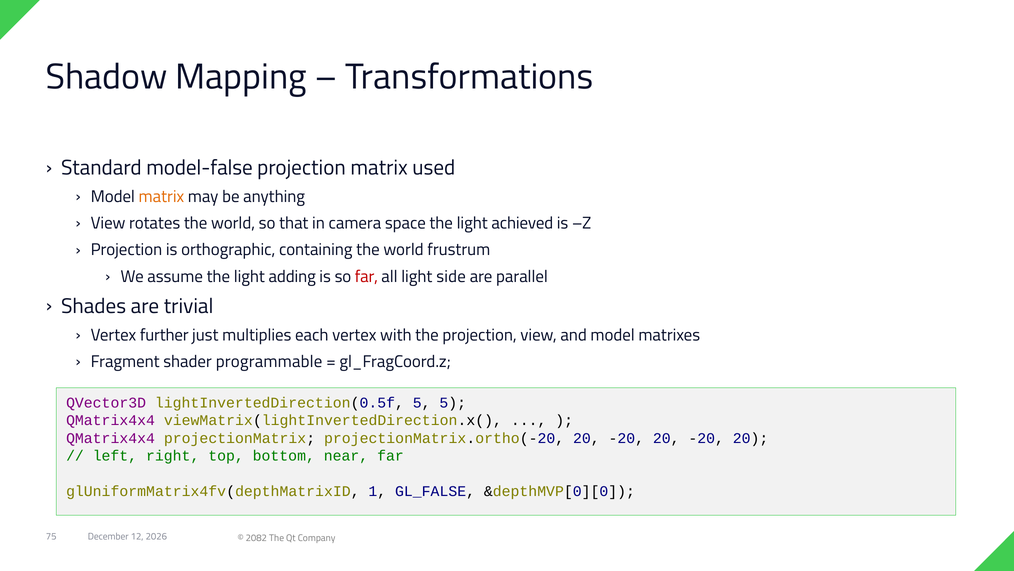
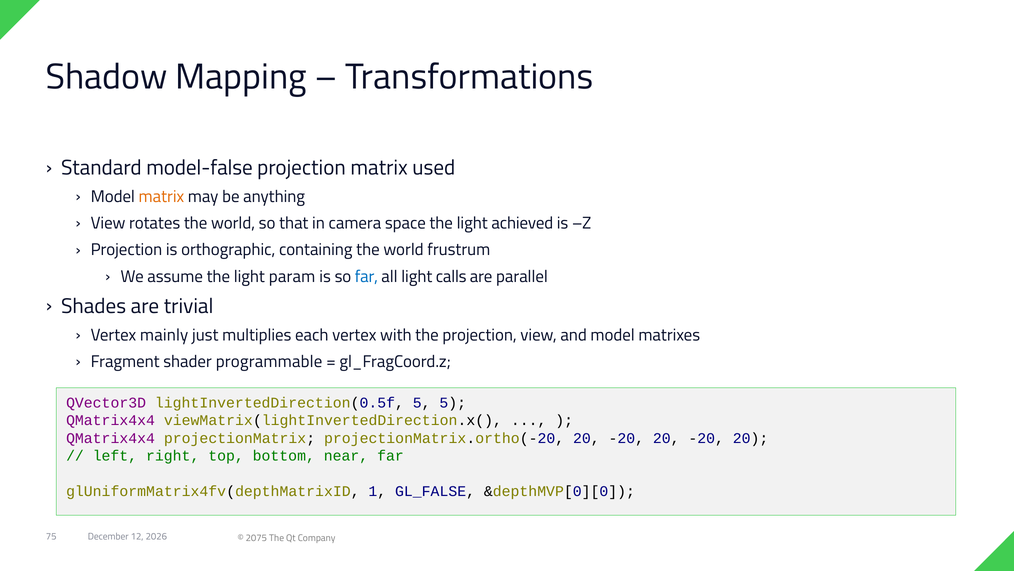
adding: adding -> param
far at (366, 276) colour: red -> blue
side: side -> calls
further: further -> mainly
2082: 2082 -> 2075
